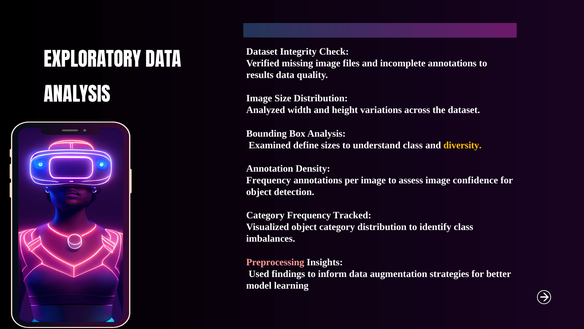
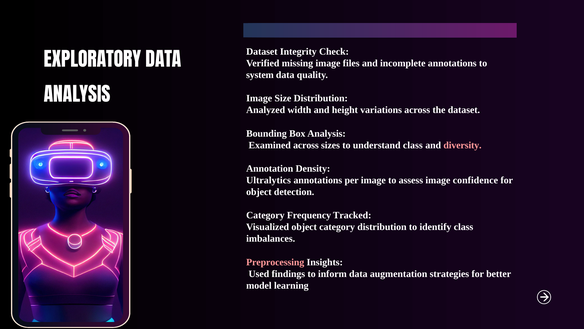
results: results -> system
Examined define: define -> across
diversity colour: yellow -> pink
Frequency at (269, 180): Frequency -> Ultralytics
